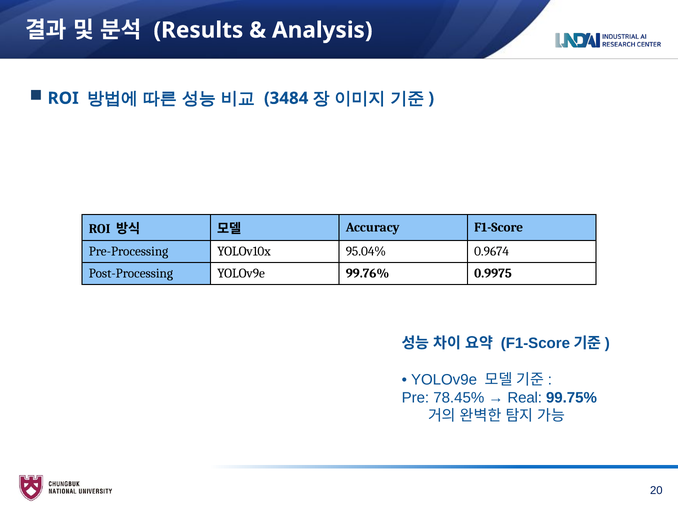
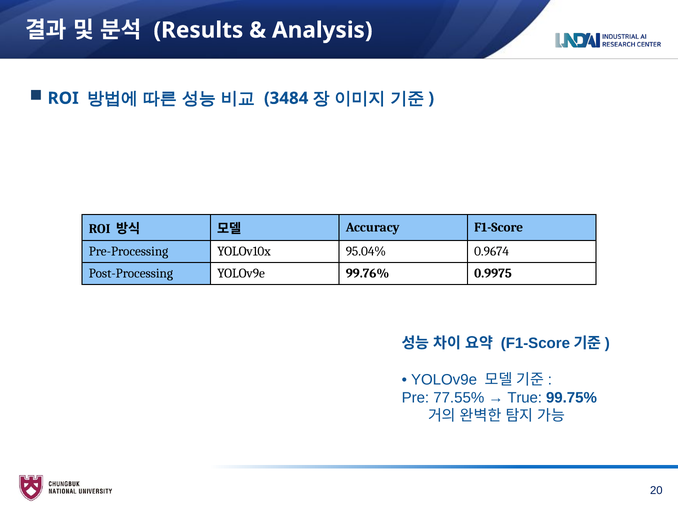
78.45%: 78.45% -> 77.55%
Real: Real -> True
